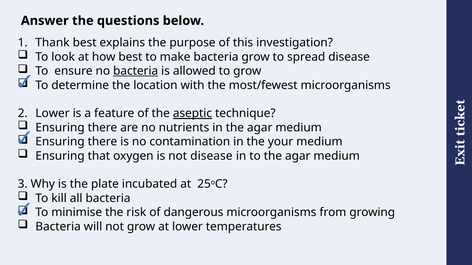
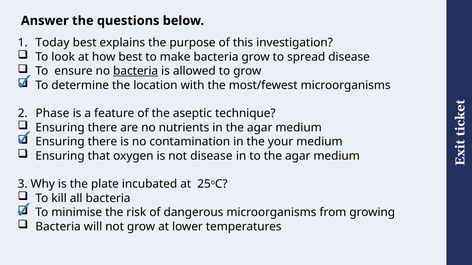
Thank: Thank -> Today
2 Lower: Lower -> Phase
aseptic underline: present -> none
